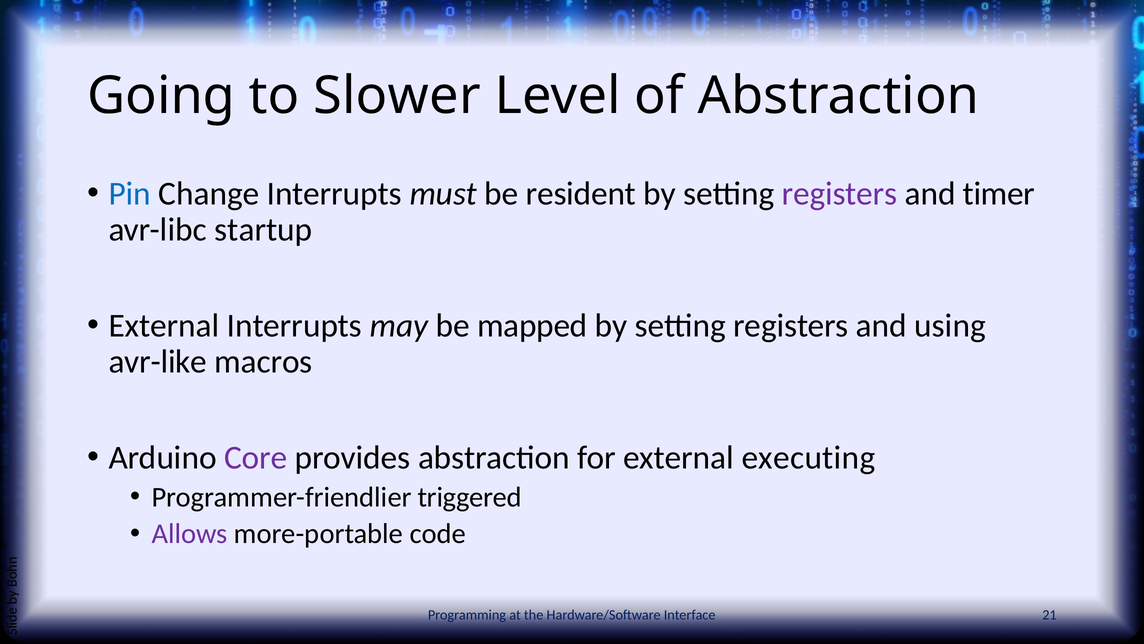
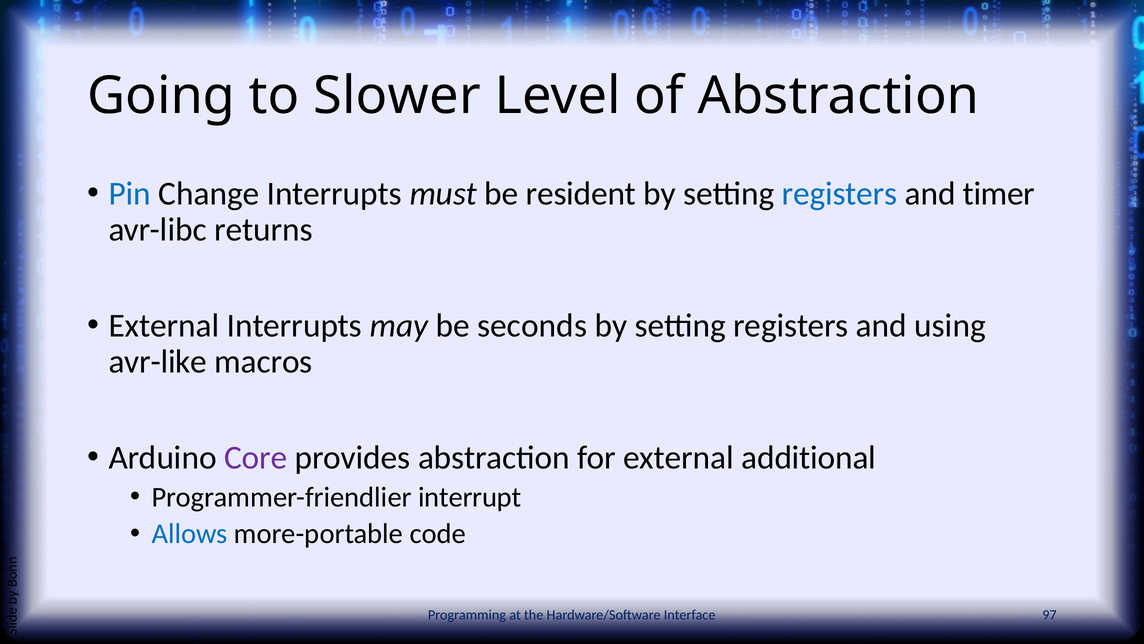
registers at (840, 193) colour: purple -> blue
startup: startup -> returns
mapped: mapped -> seconds
executing: executing -> additional
triggered: triggered -> interrupt
Allows colour: purple -> blue
21: 21 -> 97
